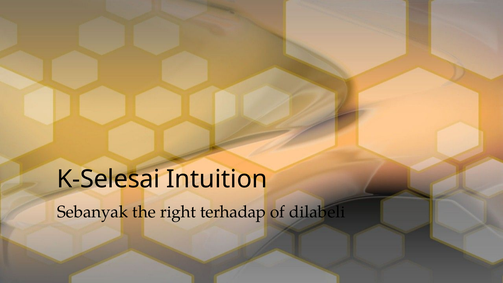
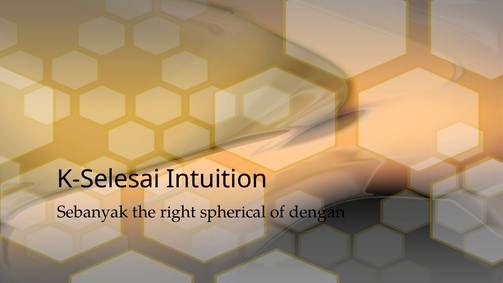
terhadap: terhadap -> spherical
dilabeli: dilabeli -> dengan
